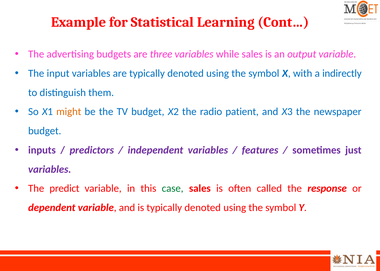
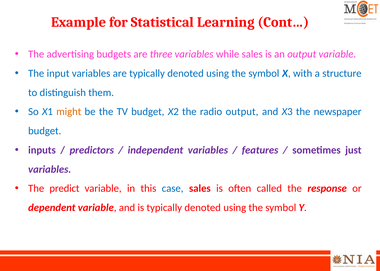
indirectly: indirectly -> structure
radio patient: patient -> output
case colour: green -> blue
